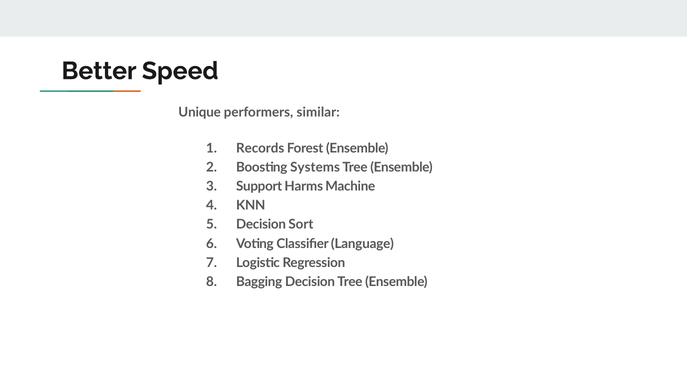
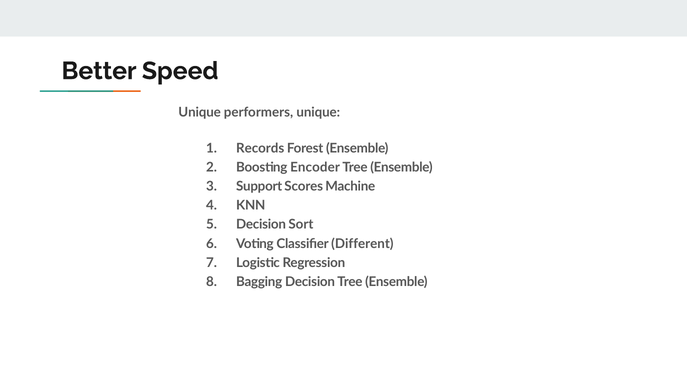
performers similar: similar -> unique
Systems: Systems -> Encoder
Harms: Harms -> Scores
Language: Language -> Different
